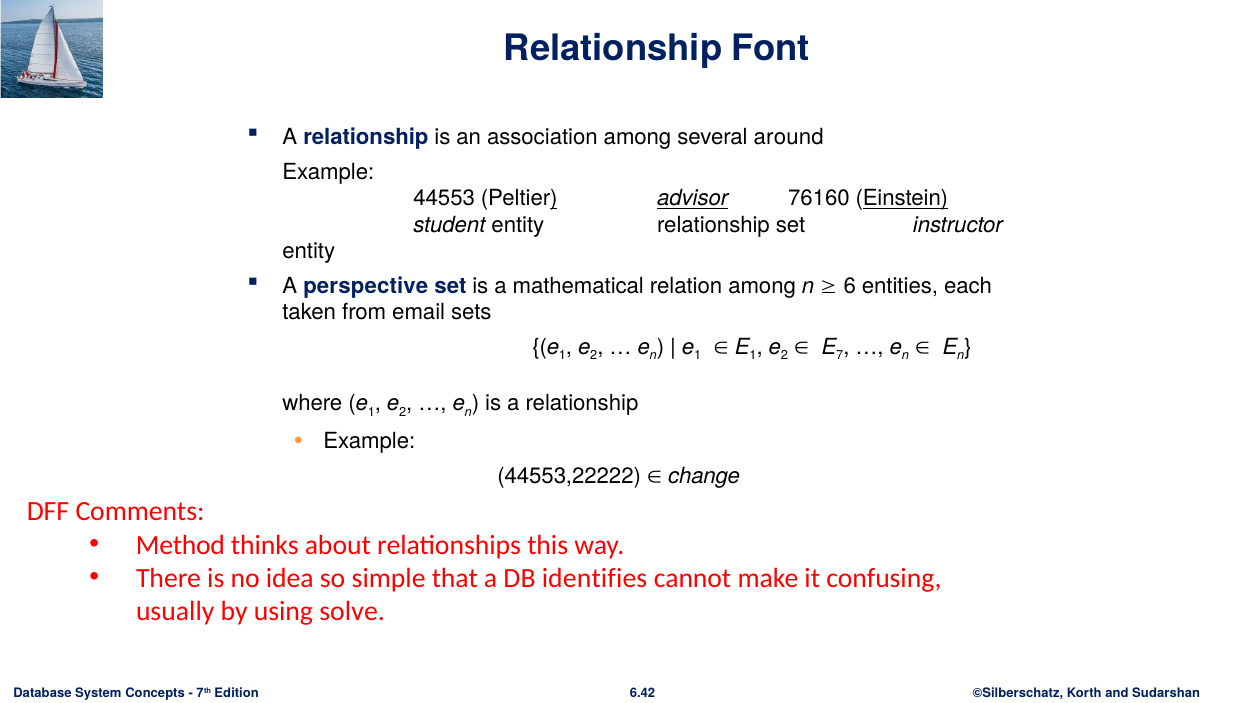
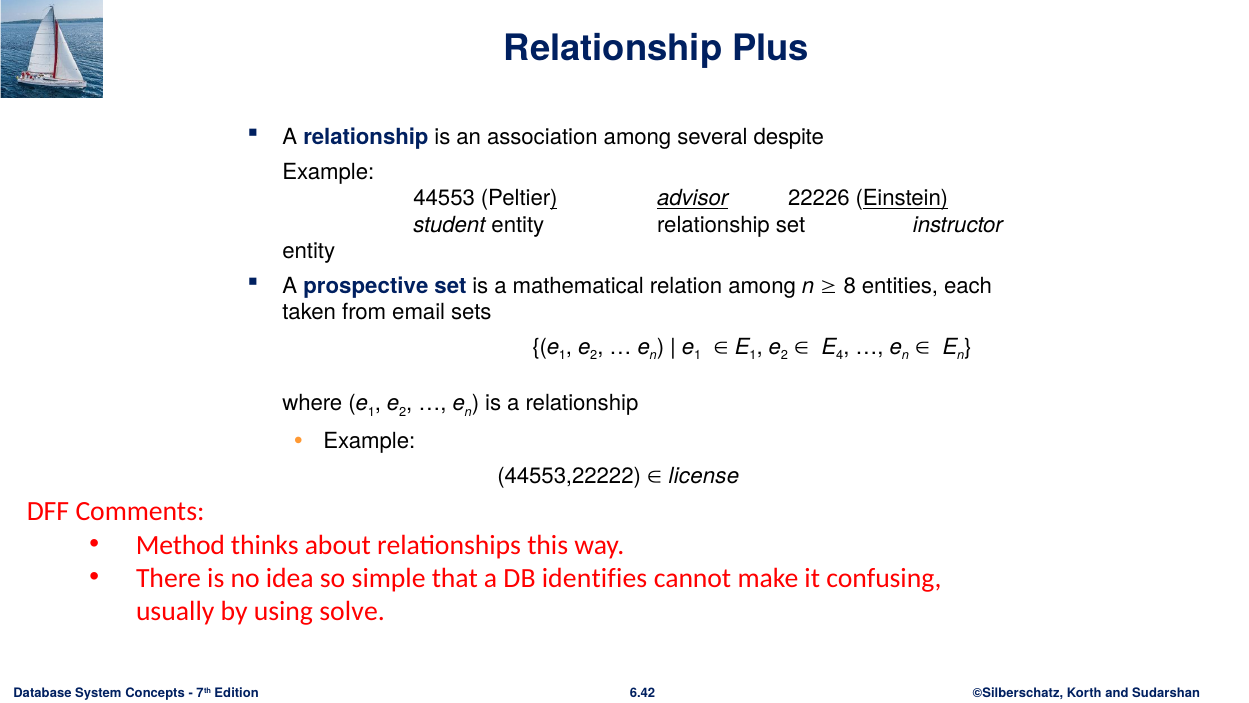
Font: Font -> Plus
around: around -> despite
76160: 76160 -> 22226
perspective: perspective -> prospective
6: 6 -> 8
7: 7 -> 4
change: change -> license
